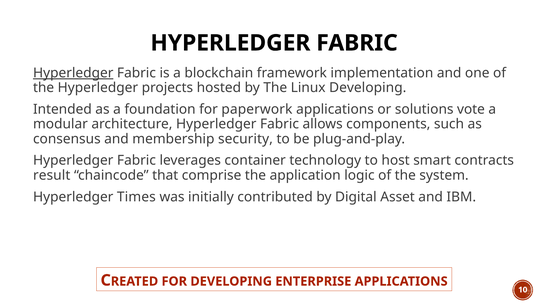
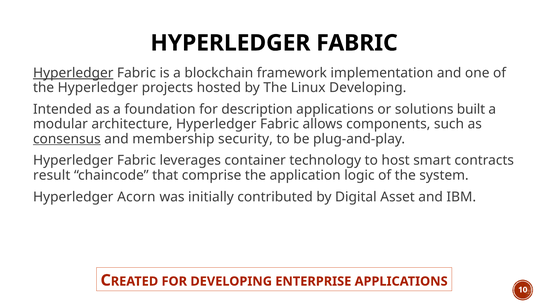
paperwork: paperwork -> description
vote: vote -> built
consensus underline: none -> present
Times: Times -> Acorn
